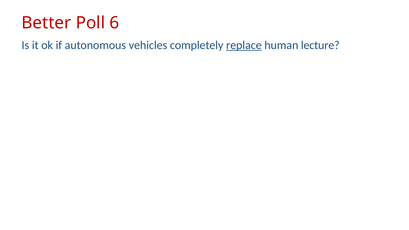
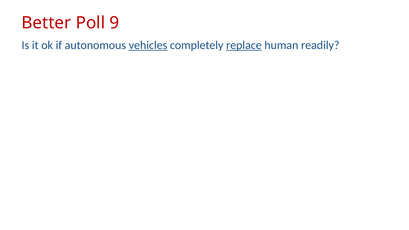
6: 6 -> 9
vehicles underline: none -> present
lecture: lecture -> readily
